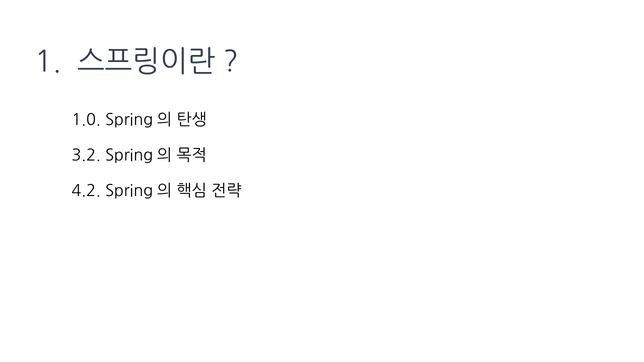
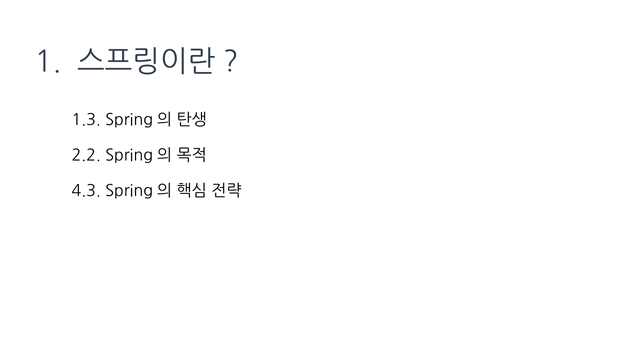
1.0: 1.0 -> 1.3
3.2: 3.2 -> 2.2
4.2: 4.2 -> 4.3
